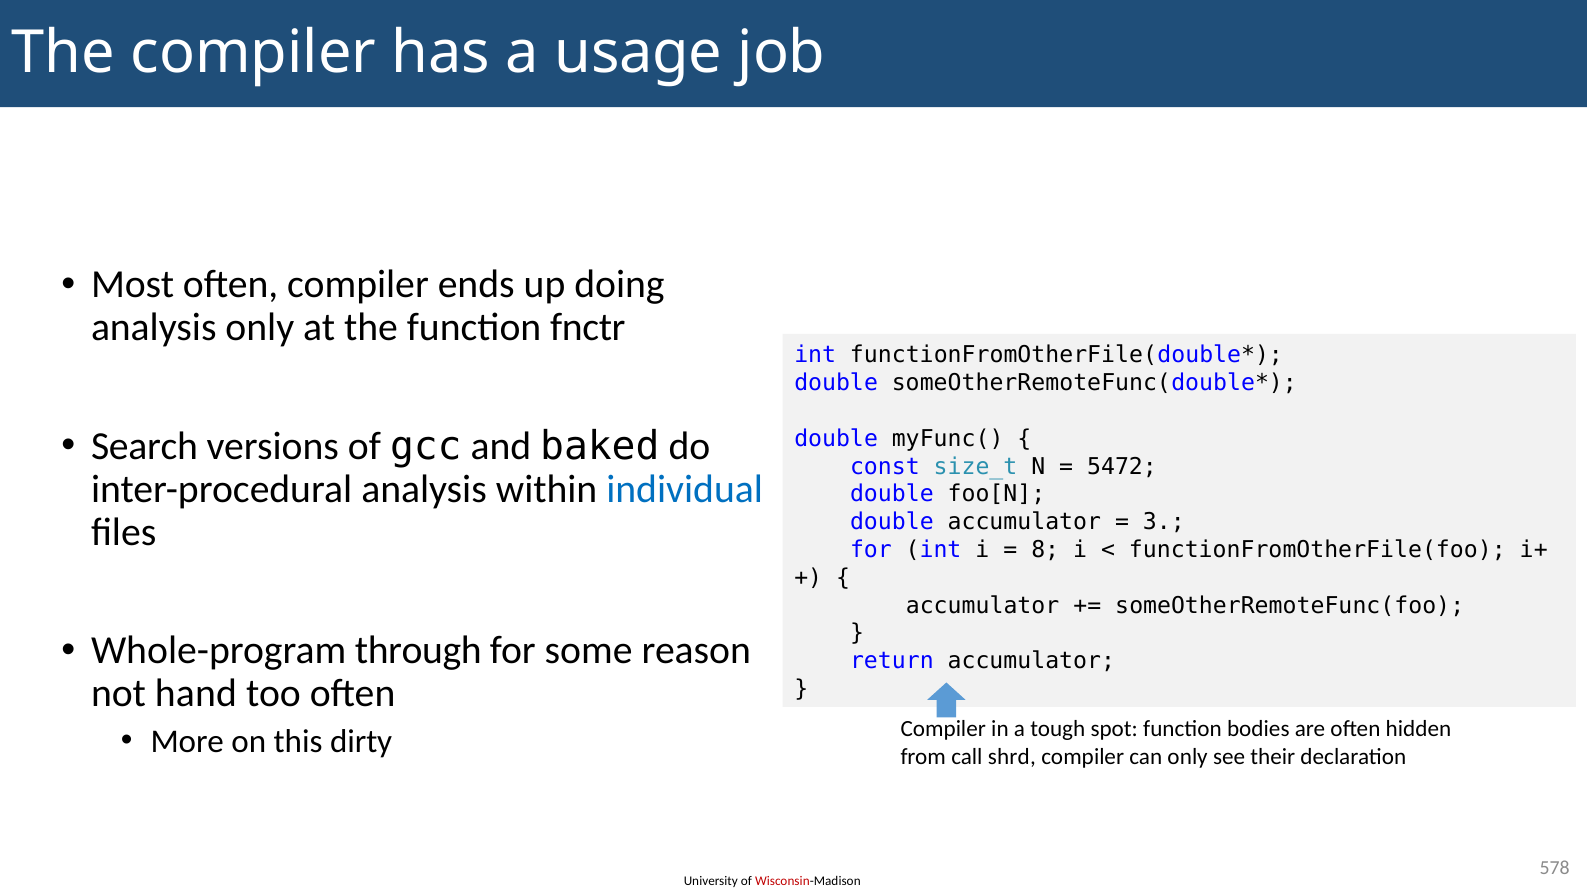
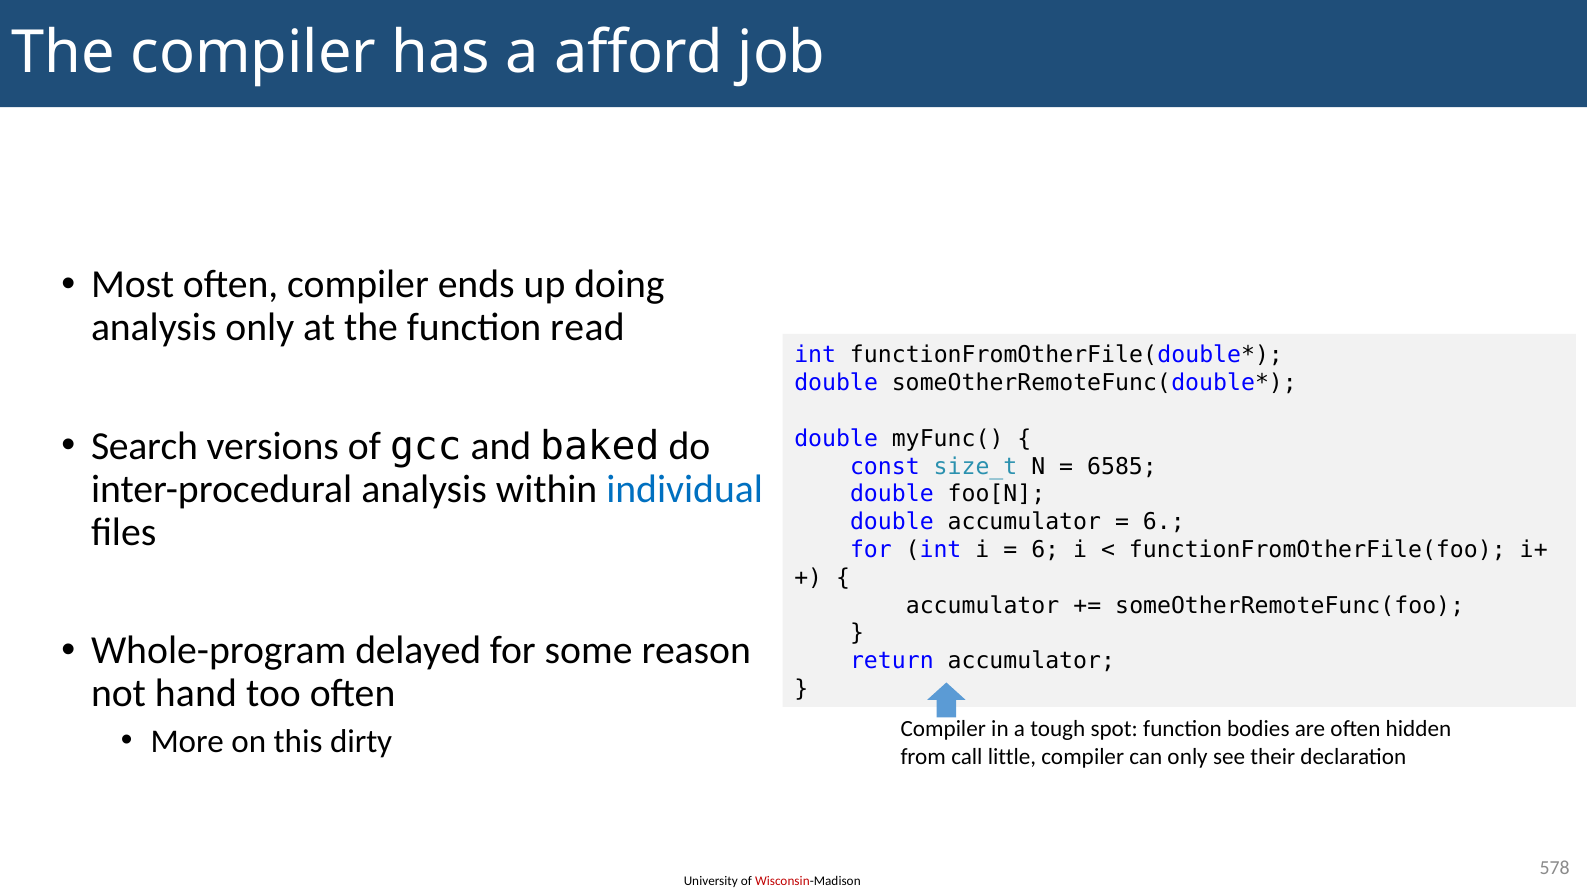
usage: usage -> afford
fnctr: fnctr -> read
5472: 5472 -> 6585
3 at (1164, 522): 3 -> 6
8 at (1045, 550): 8 -> 6
through: through -> delayed
shrd: shrd -> little
